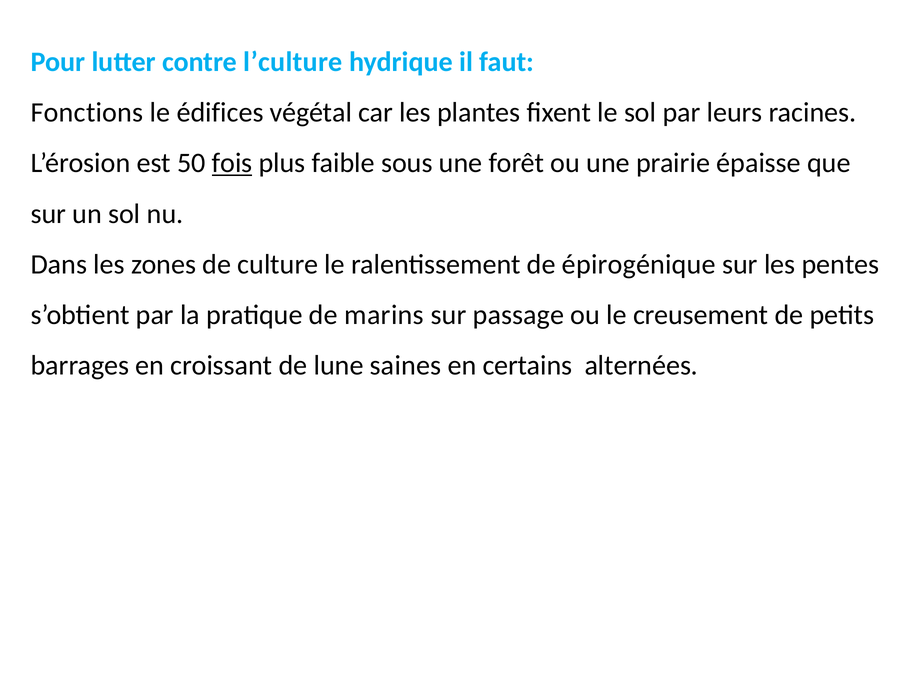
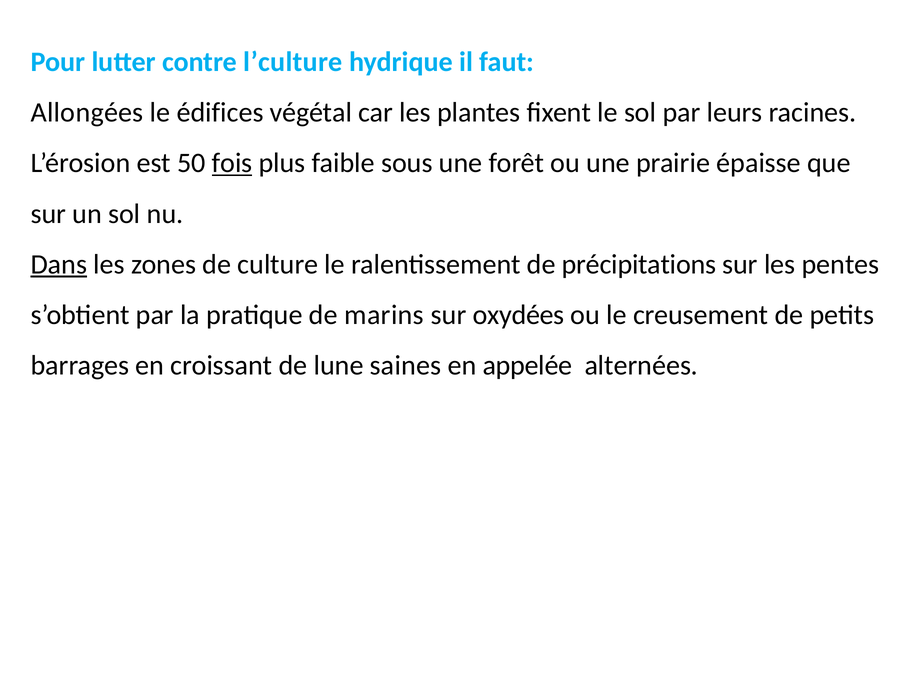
Fonctions: Fonctions -> Allongées
Dans underline: none -> present
épirogénique: épirogénique -> précipitations
passage: passage -> oxydées
certains: certains -> appelée
